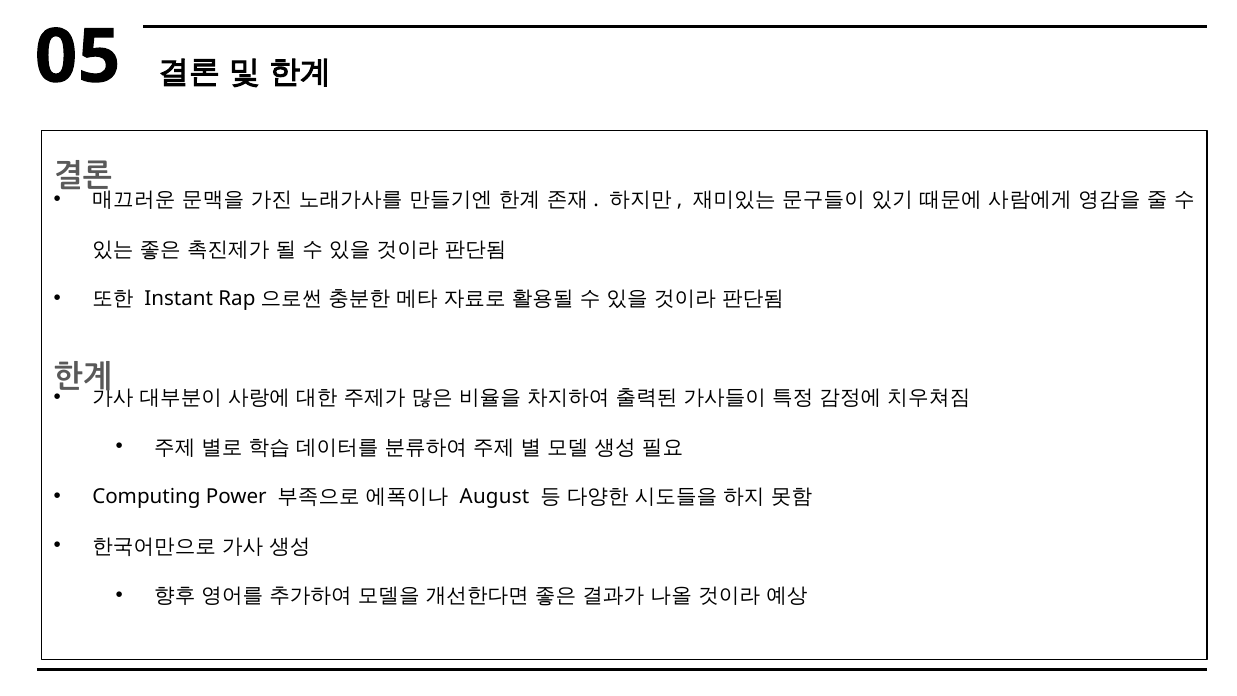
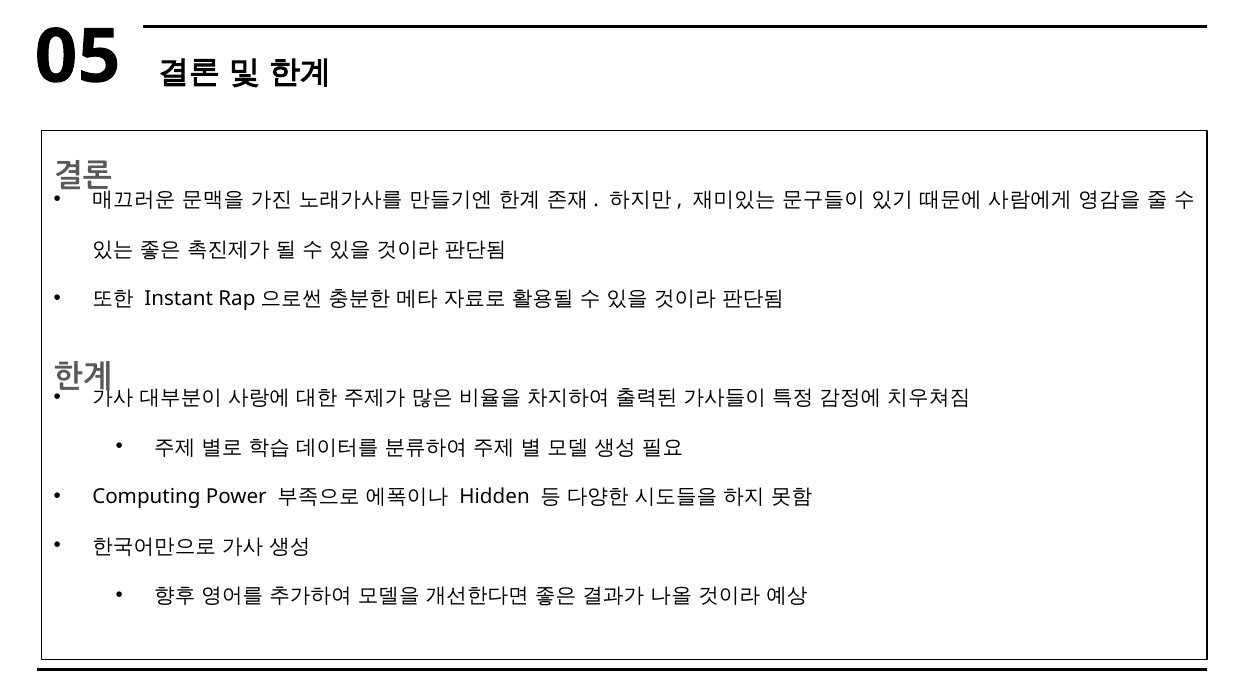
August: August -> Hidden
